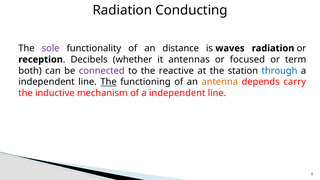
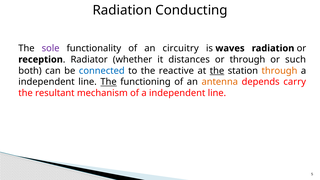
distance: distance -> circuitry
Decibels: Decibels -> Radiator
antennas: antennas -> distances
or focused: focused -> through
term: term -> such
connected colour: purple -> blue
the at (217, 71) underline: none -> present
through at (279, 71) colour: blue -> orange
inductive: inductive -> resultant
